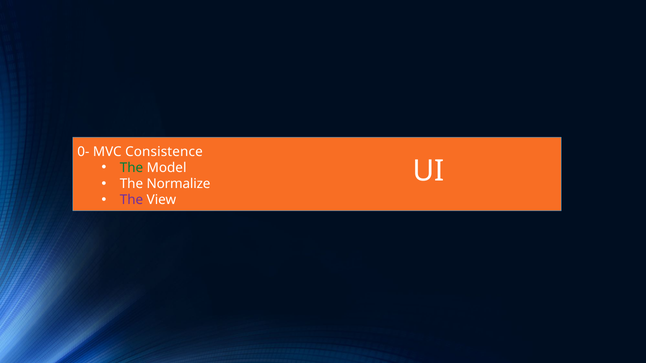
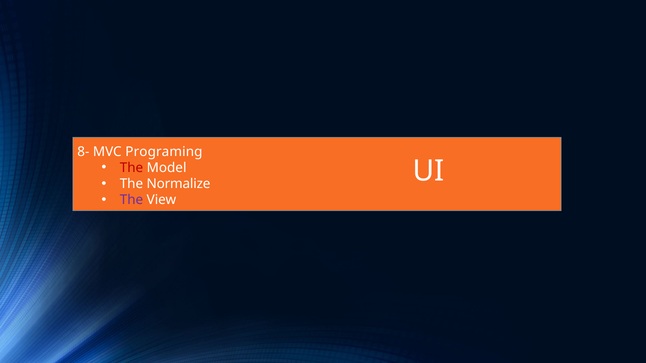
0-: 0- -> 8-
Consistence: Consistence -> Programing
The at (131, 168) colour: green -> red
